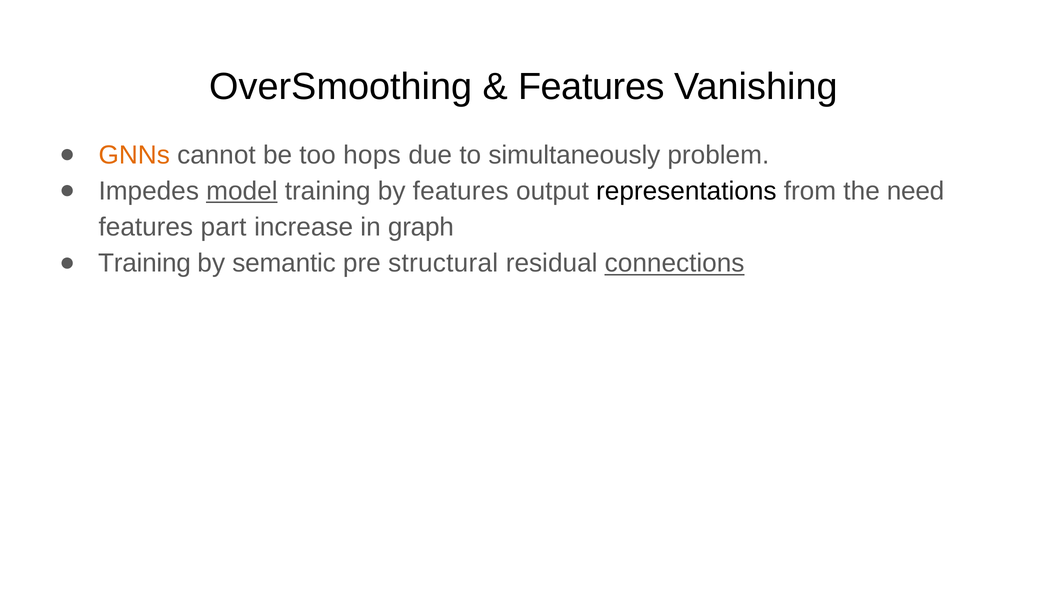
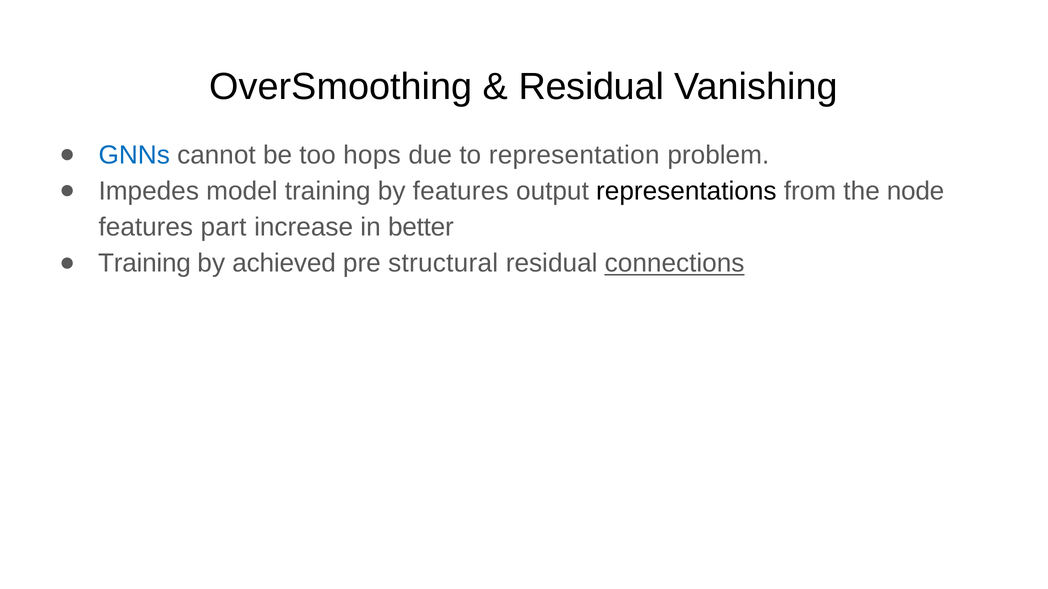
Features at (591, 87): Features -> Residual
GNNs colour: orange -> blue
simultaneously: simultaneously -> representation
model underline: present -> none
need: need -> node
graph: graph -> better
semantic: semantic -> achieved
